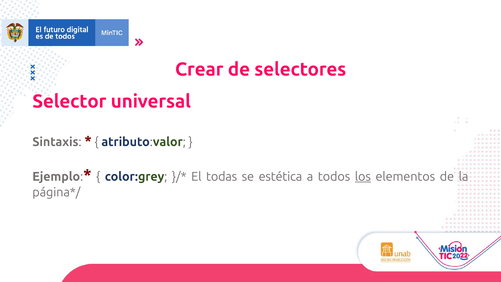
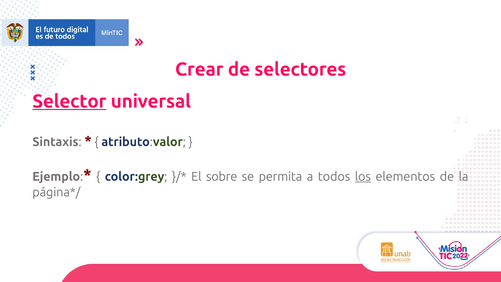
Selector underline: none -> present
todas: todas -> sobre
estética: estética -> permita
